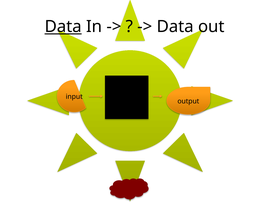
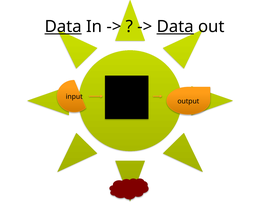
Data at (175, 27) underline: none -> present
